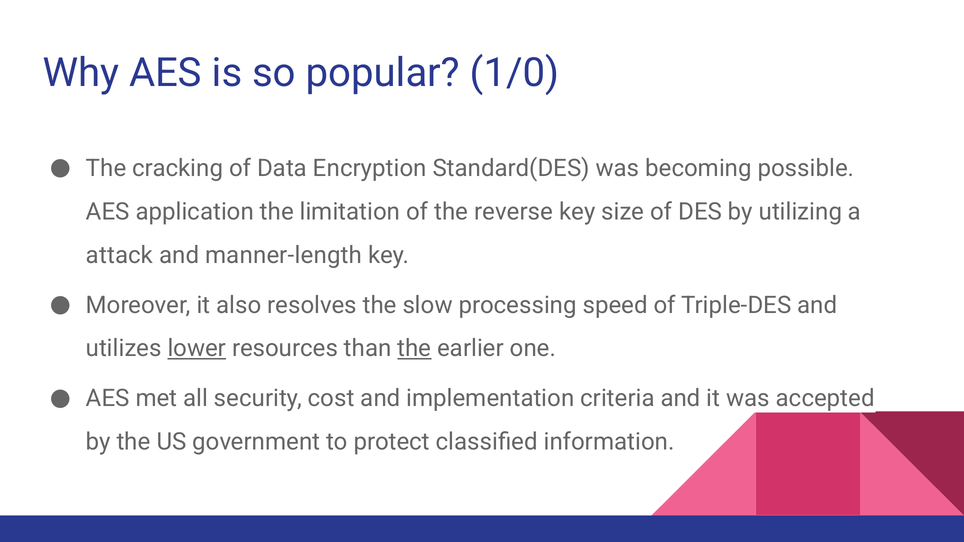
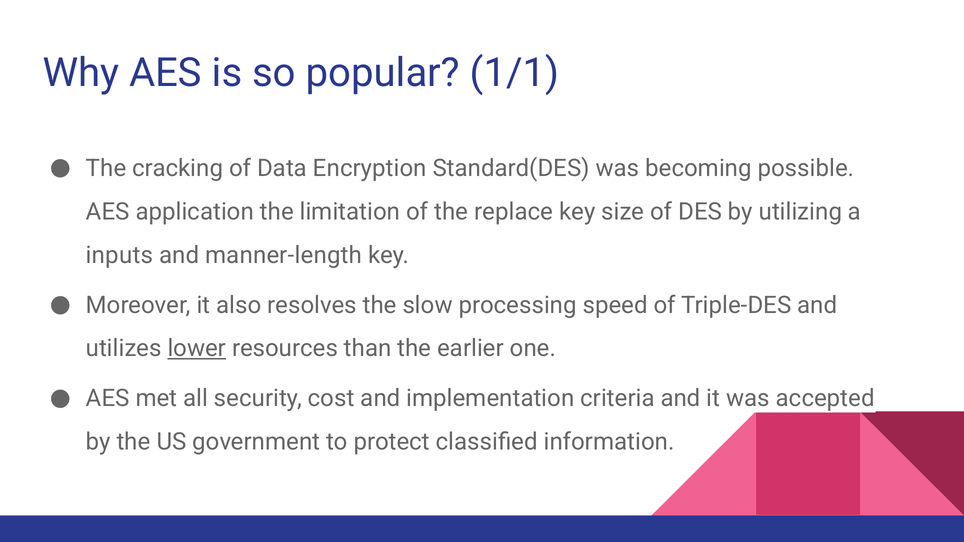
1/0: 1/0 -> 1/1
reverse: reverse -> replace
attack: attack -> inputs
the at (414, 349) underline: present -> none
